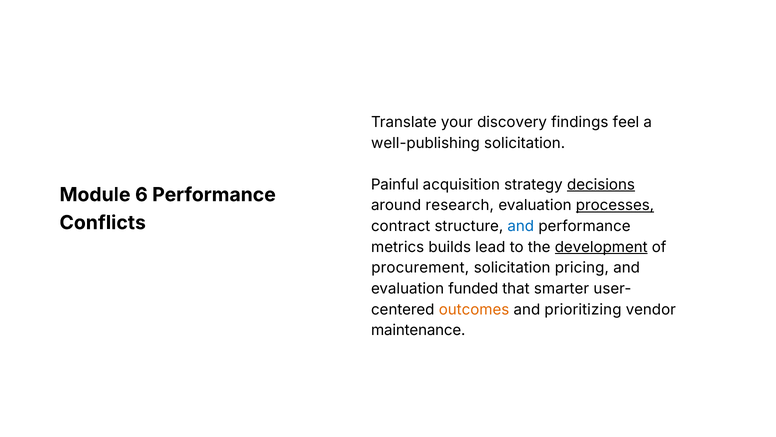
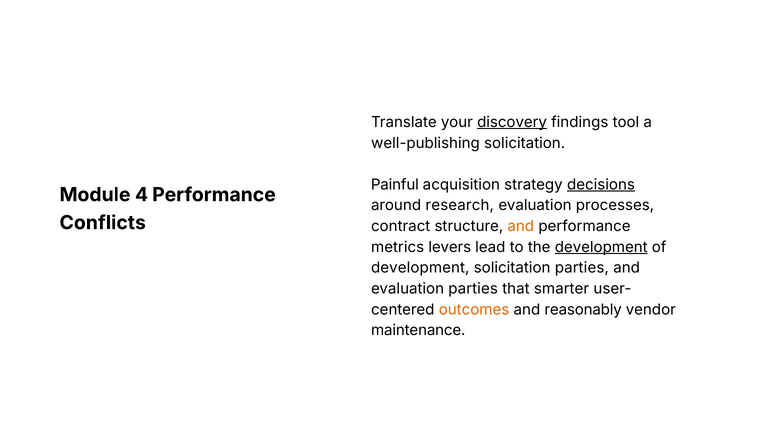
discovery underline: none -> present
feel: feel -> tool
6: 6 -> 4
processes underline: present -> none
and at (521, 226) colour: blue -> orange
builds: builds -> levers
procurement at (420, 268): procurement -> development
solicitation pricing: pricing -> parties
evaluation funded: funded -> parties
prioritizing: prioritizing -> reasonably
